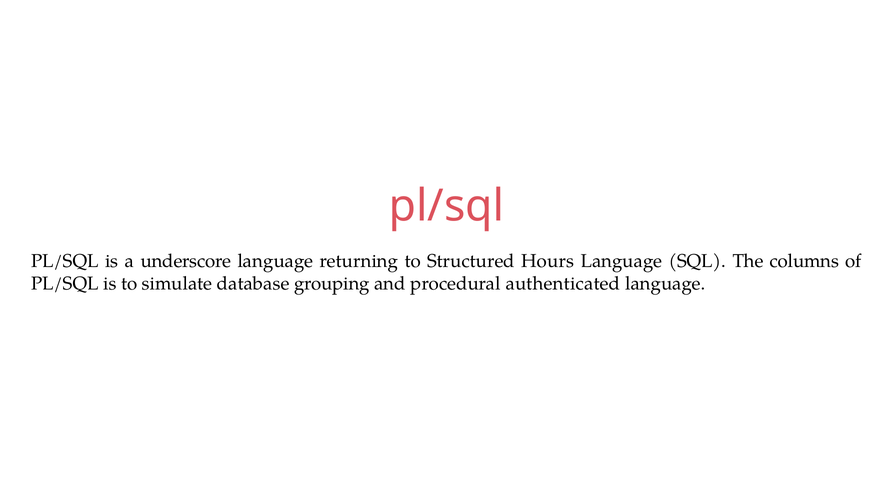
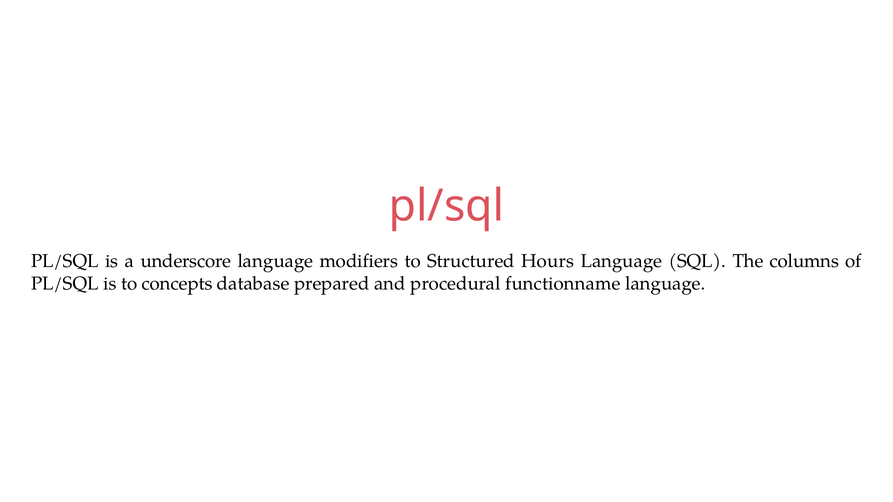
returning: returning -> modifiers
simulate: simulate -> concepts
grouping: grouping -> prepared
authenticated: authenticated -> functionname
